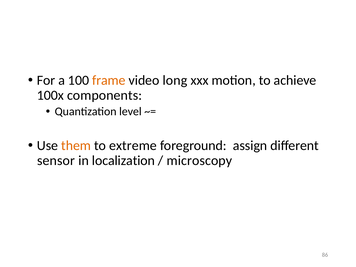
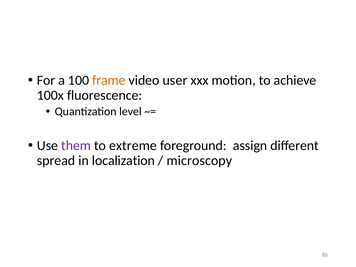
long: long -> user
components: components -> fluorescence
them colour: orange -> purple
sensor: sensor -> spread
